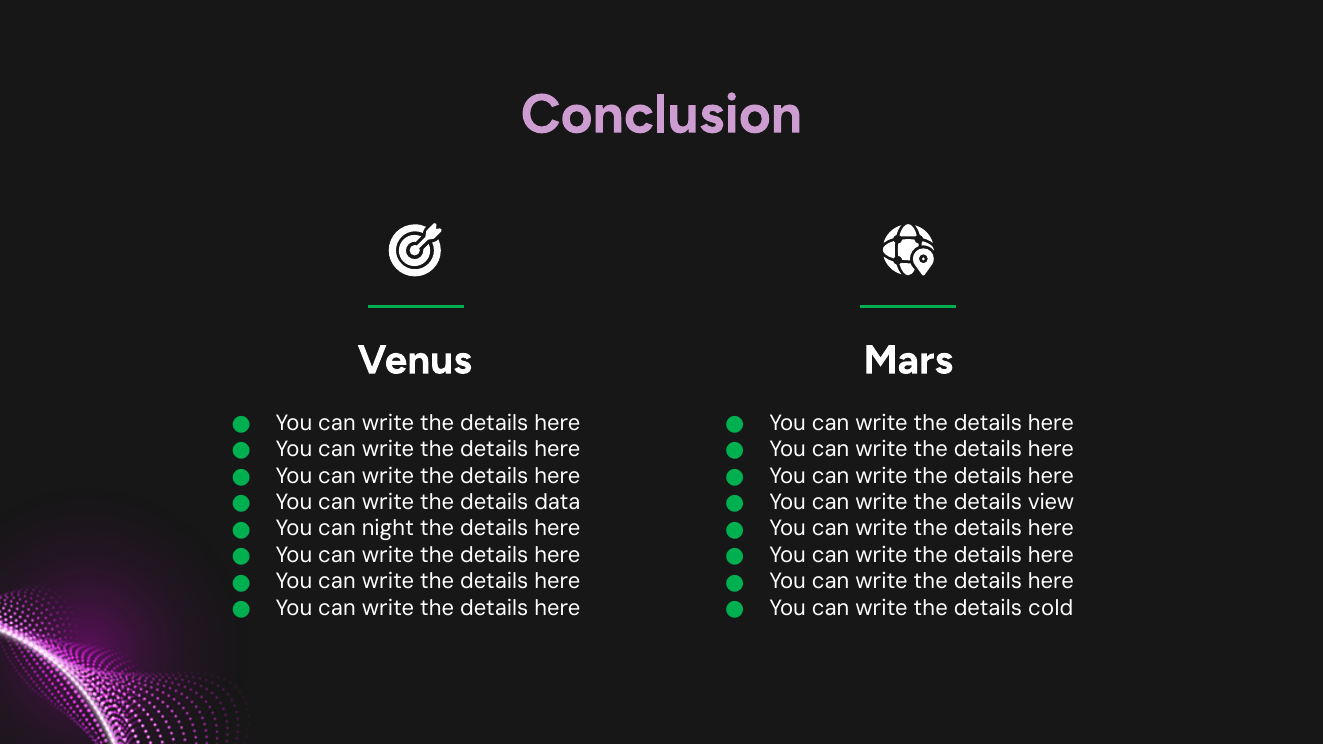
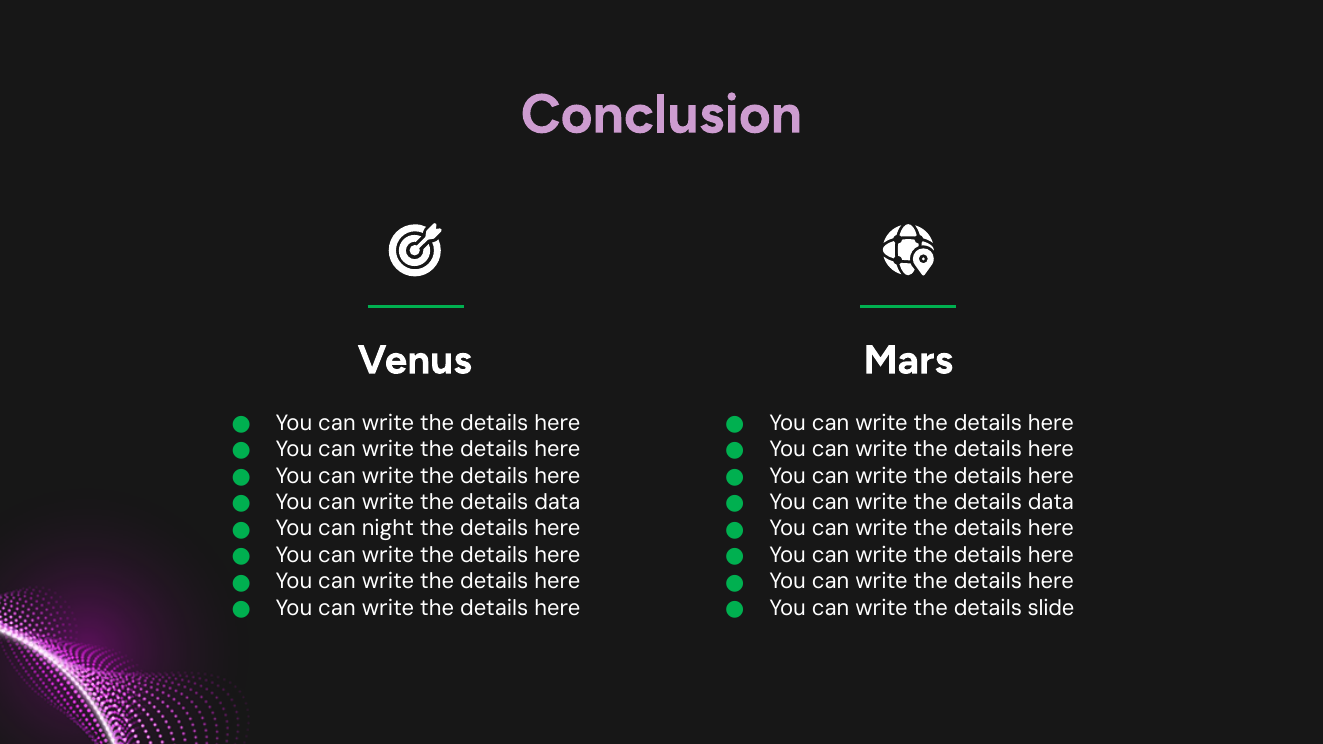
view at (1051, 502): view -> data
cold: cold -> slide
